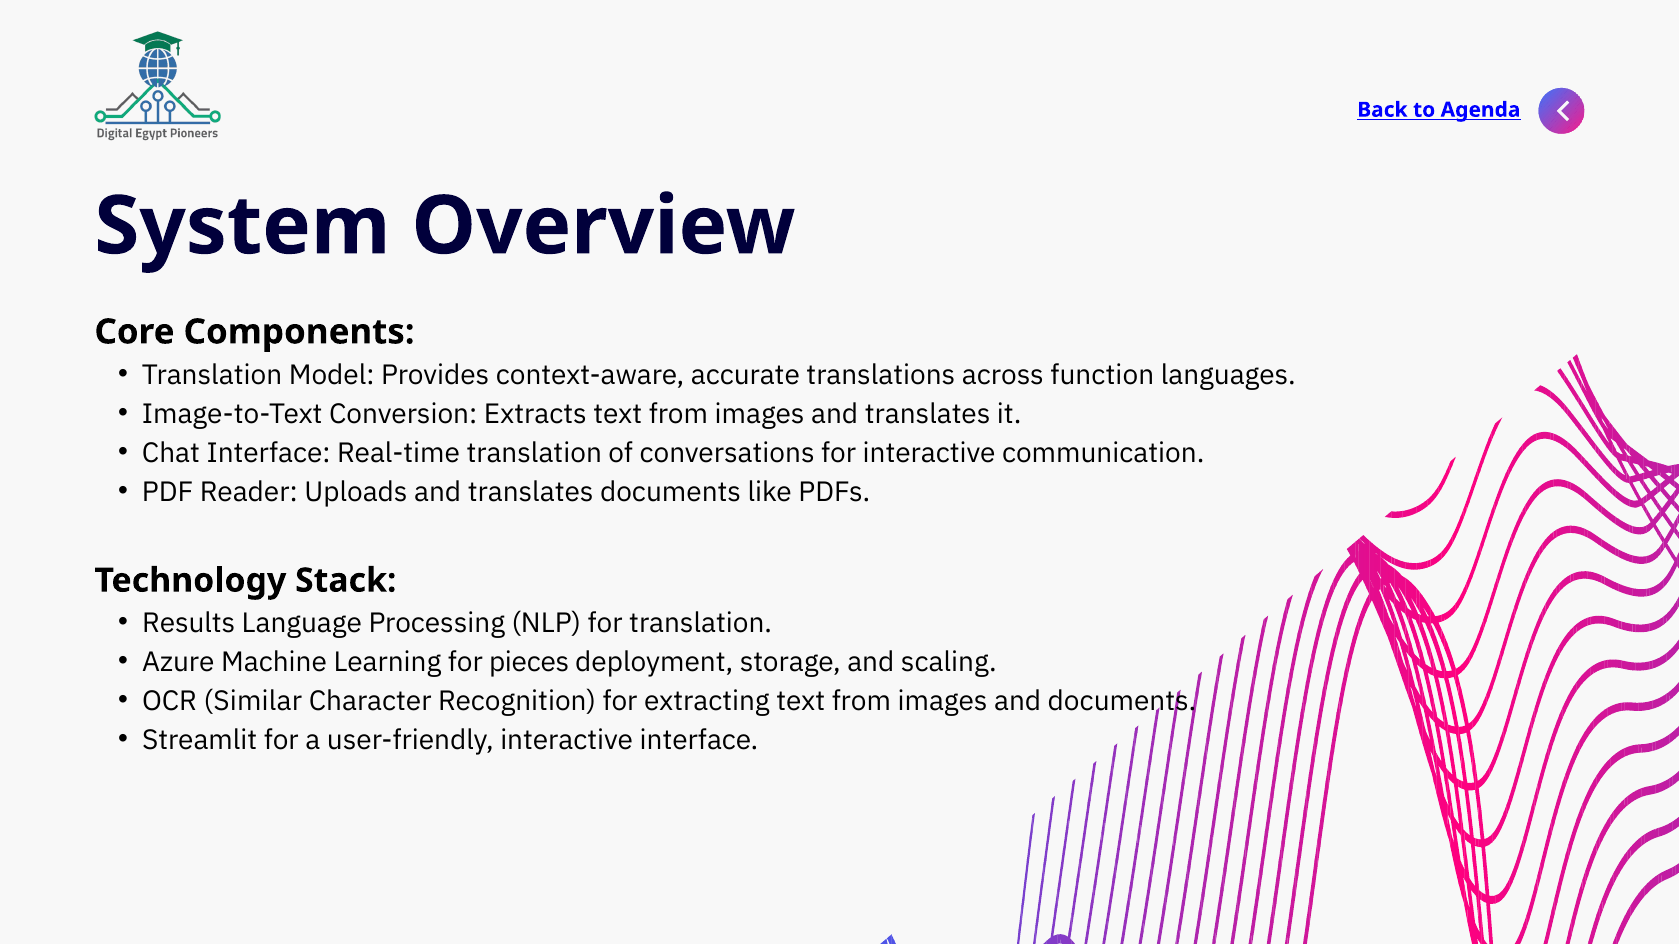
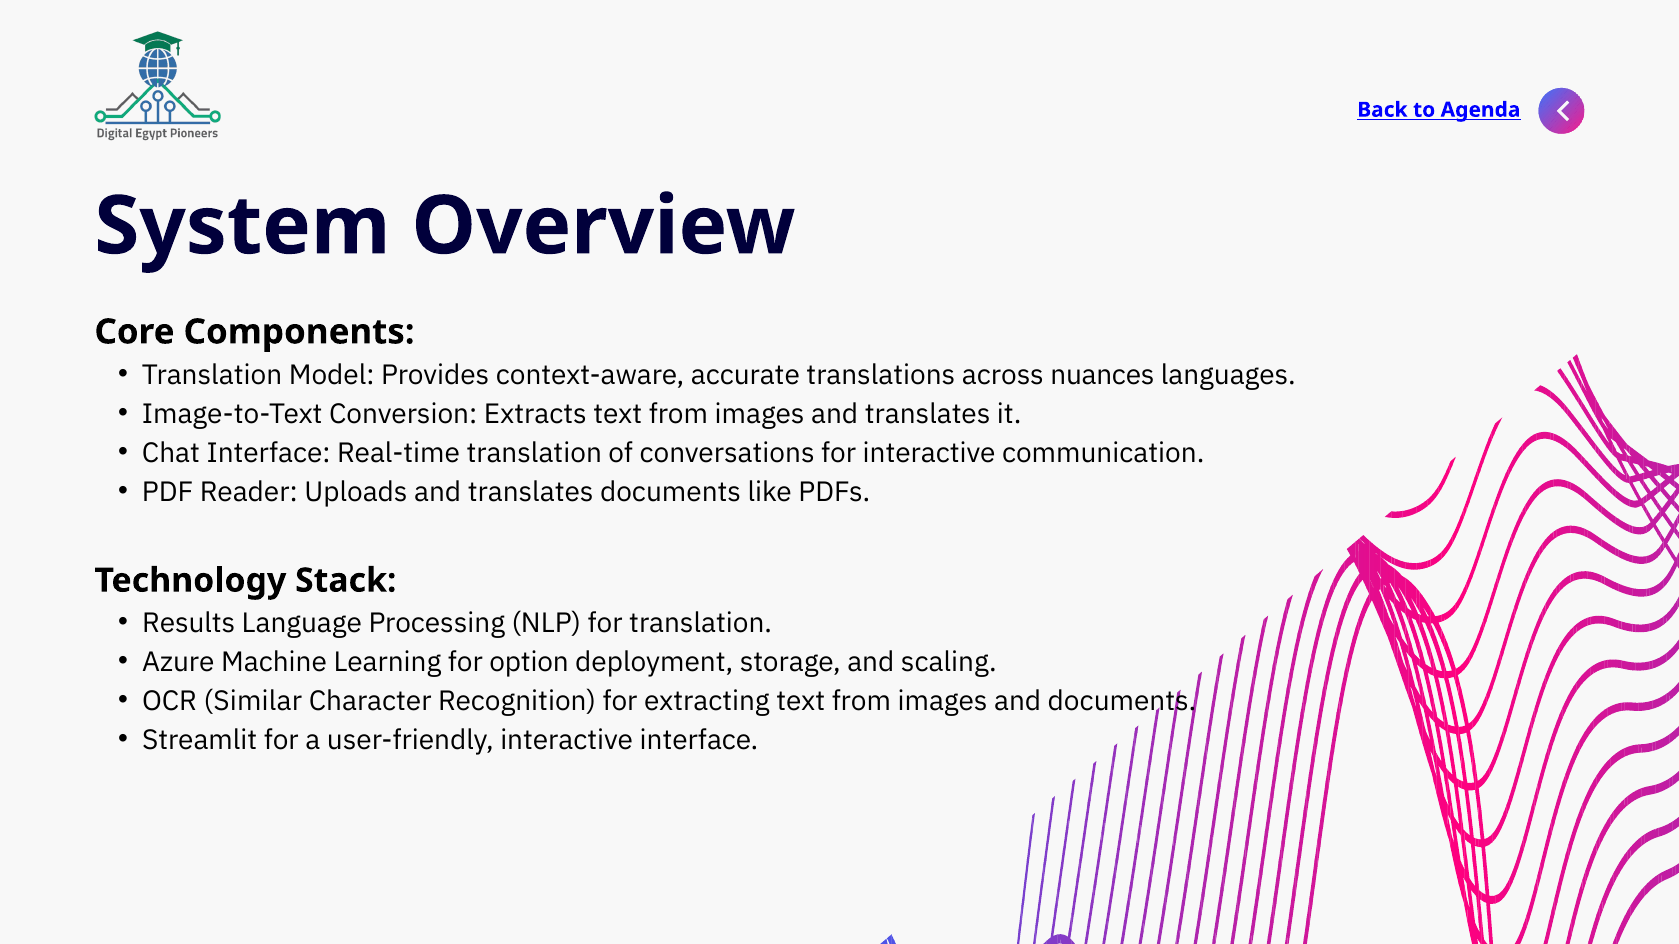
function: function -> nuances
pieces: pieces -> option
